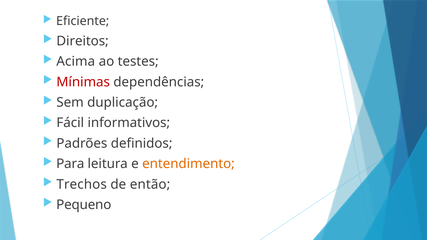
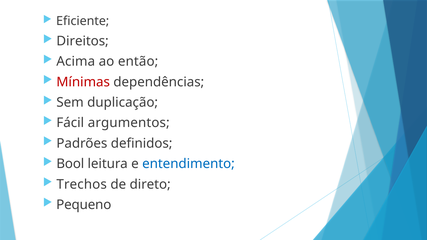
testes: testes -> então
informativos: informativos -> argumentos
Para: Para -> Bool
entendimento colour: orange -> blue
então: então -> direto
